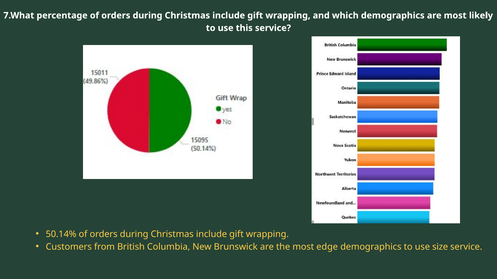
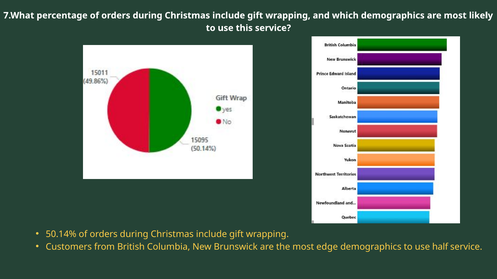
size: size -> half
